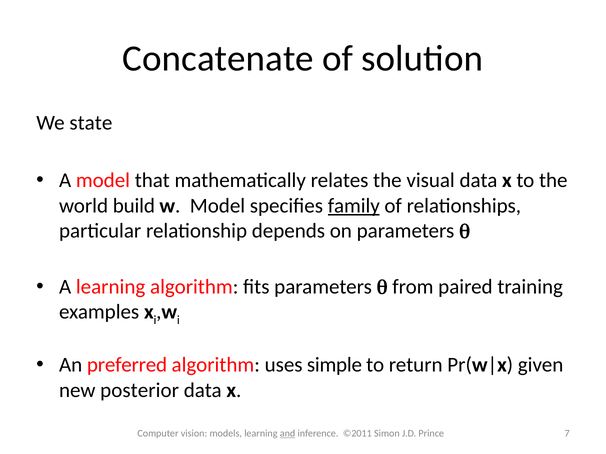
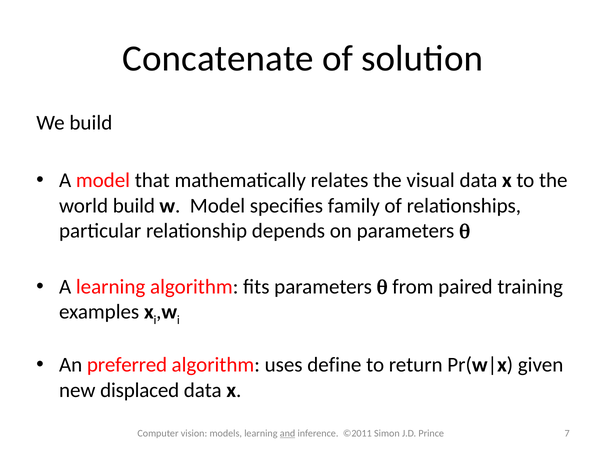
We state: state -> build
family underline: present -> none
simple: simple -> define
posterior: posterior -> displaced
